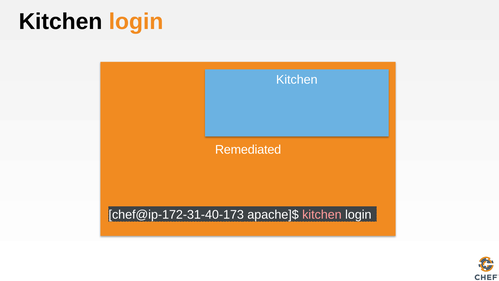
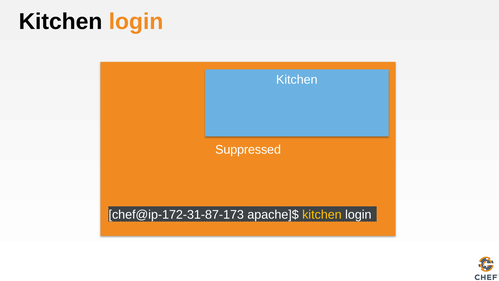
Remediated: Remediated -> Suppressed
chef@ip-172-31-40-173: chef@ip-172-31-40-173 -> chef@ip-172-31-87-173
kitchen at (322, 215) colour: pink -> yellow
